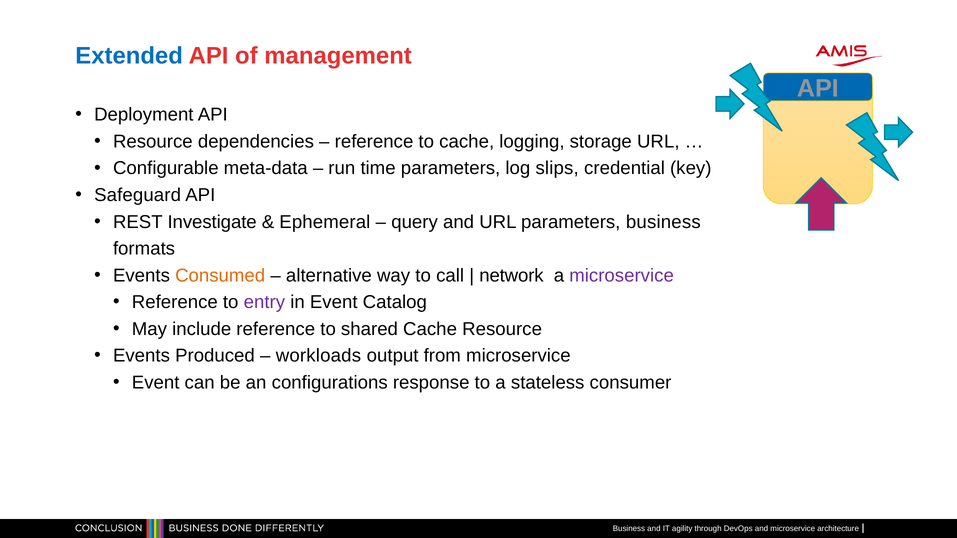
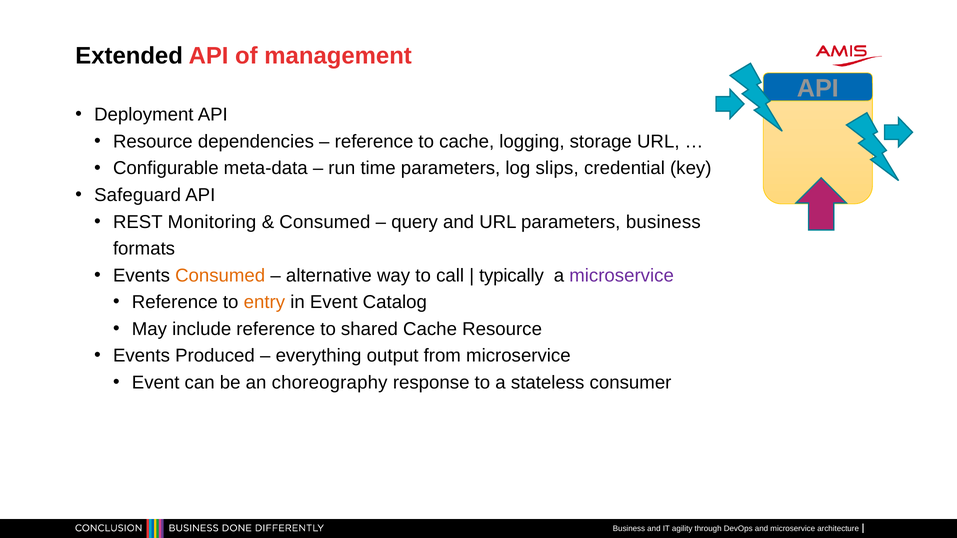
Extended colour: blue -> black
Investigate: Investigate -> Monitoring
Ephemeral at (325, 222): Ephemeral -> Consumed
network: network -> typically
entry colour: purple -> orange
workloads: workloads -> everything
configurations: configurations -> choreography
